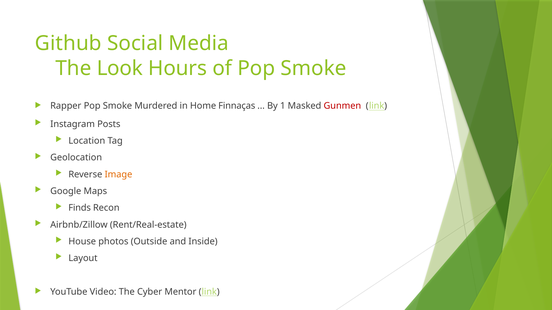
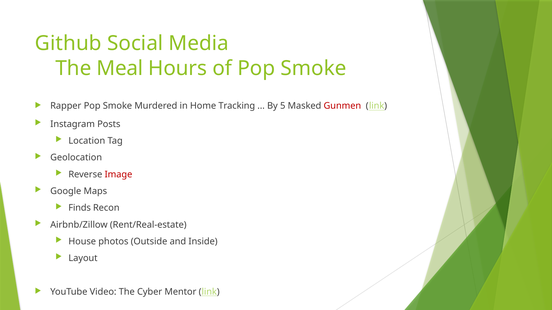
Look: Look -> Meal
Finnaças: Finnaças -> Tracking
1: 1 -> 5
Image colour: orange -> red
